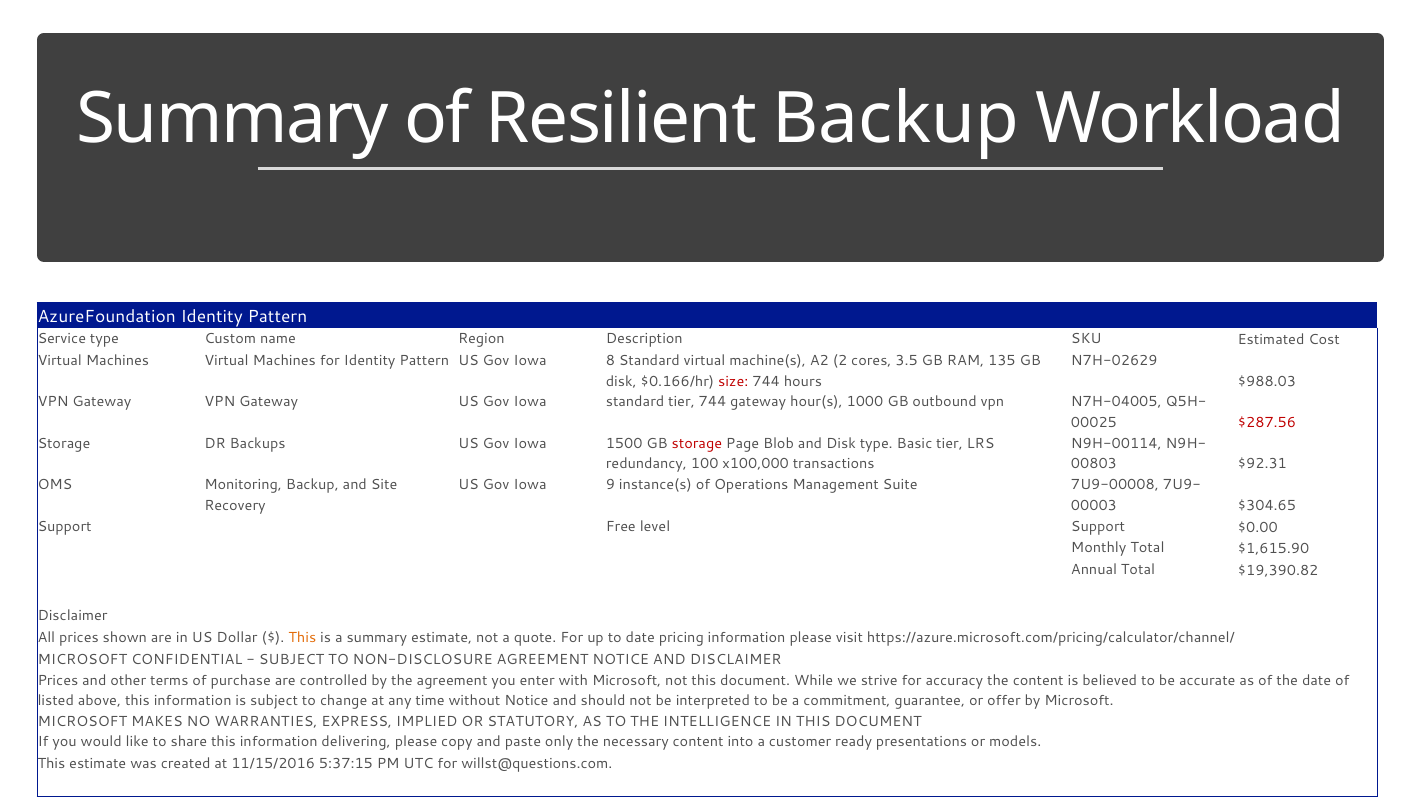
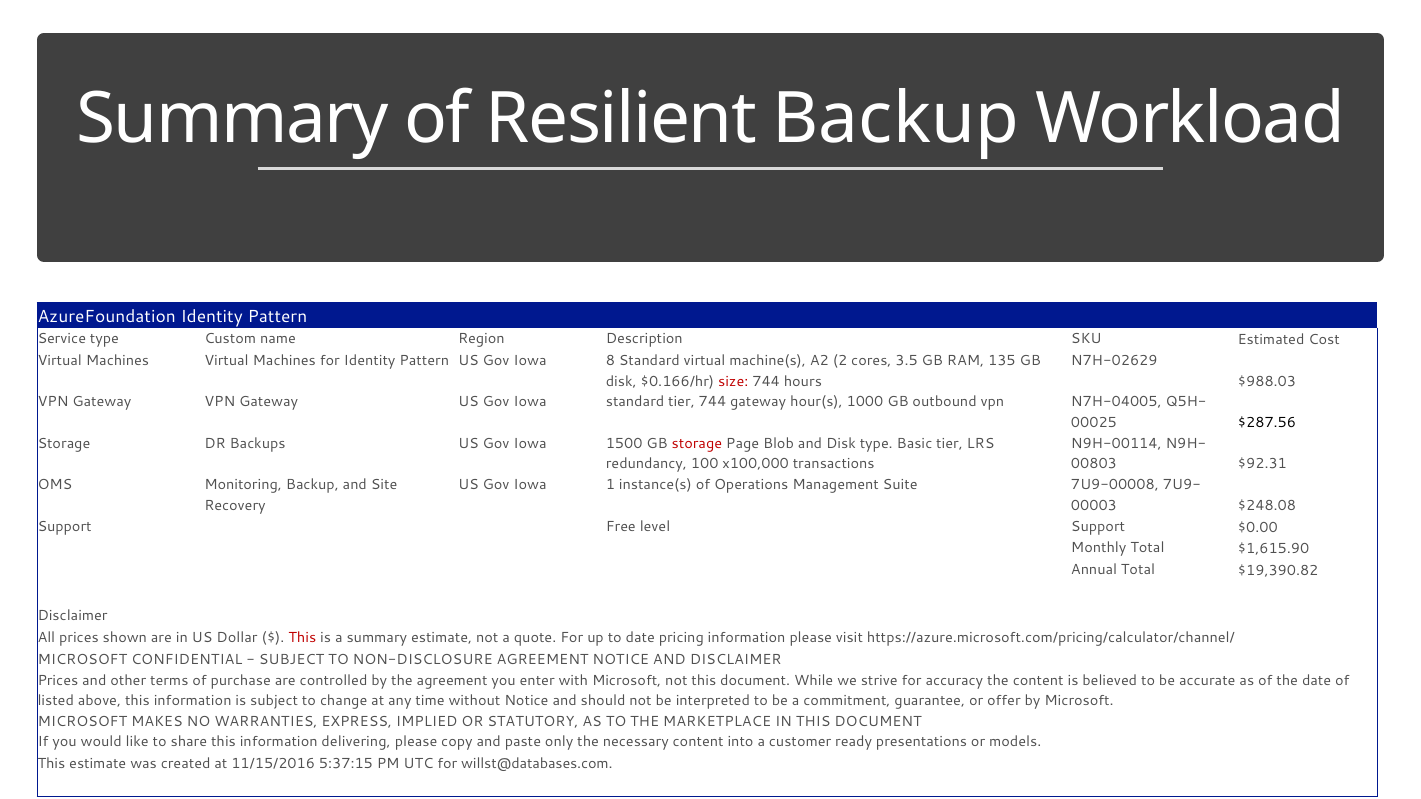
$287.56 colour: red -> black
9: 9 -> 1
$304.65: $304.65 -> $248.08
This at (302, 638) colour: orange -> red
INTELLIGENCE: INTELLIGENCE -> MARKETPLACE
willst@questions.com: willst@questions.com -> willst@databases.com
